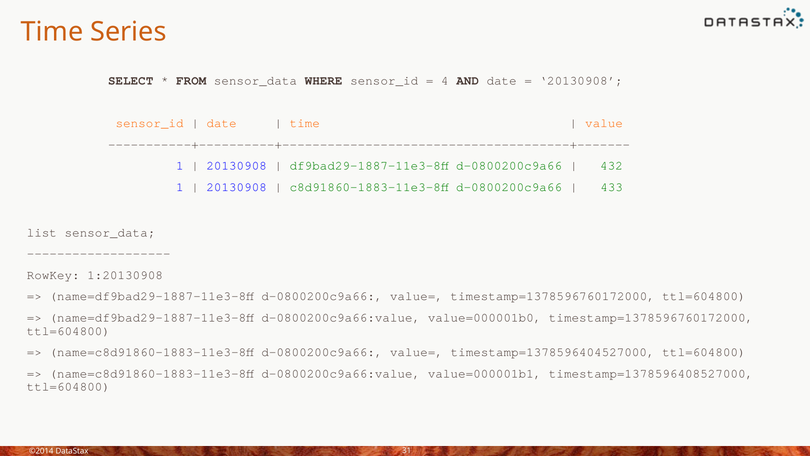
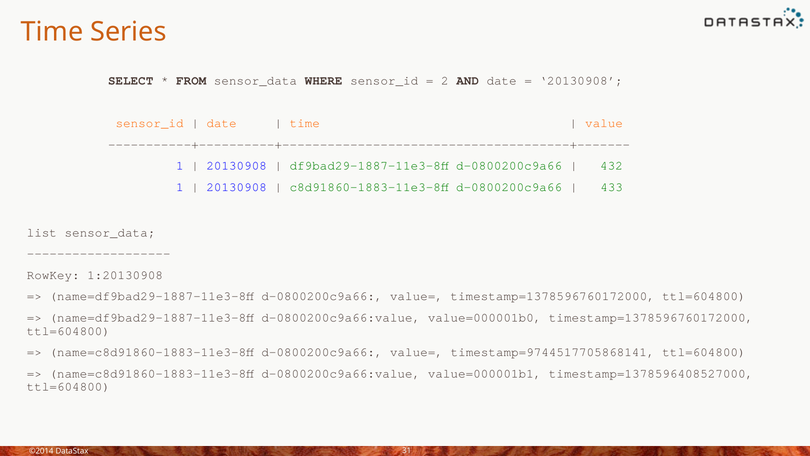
4: 4 -> 2
timestamp=1378596404527000: timestamp=1378596404527000 -> timestamp=9744517705868141
